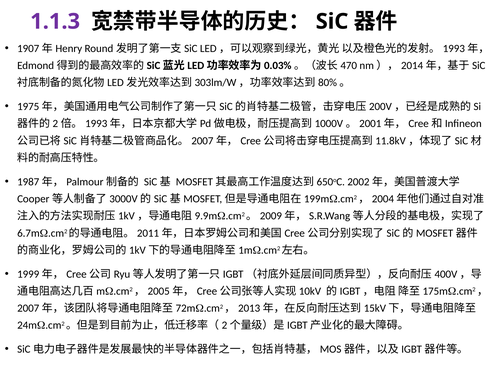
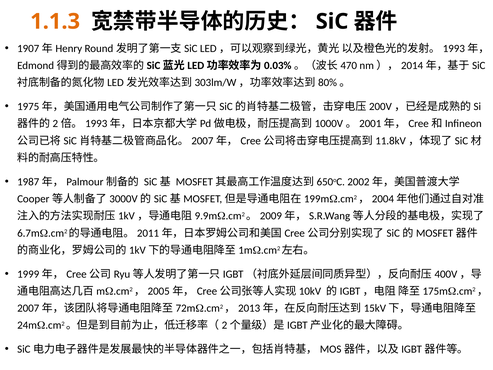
1.1.3 colour: purple -> orange
